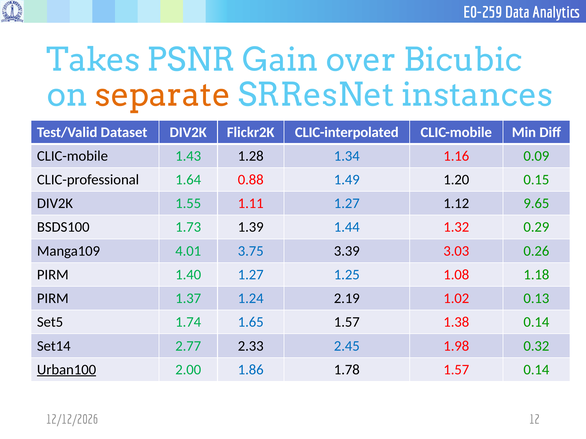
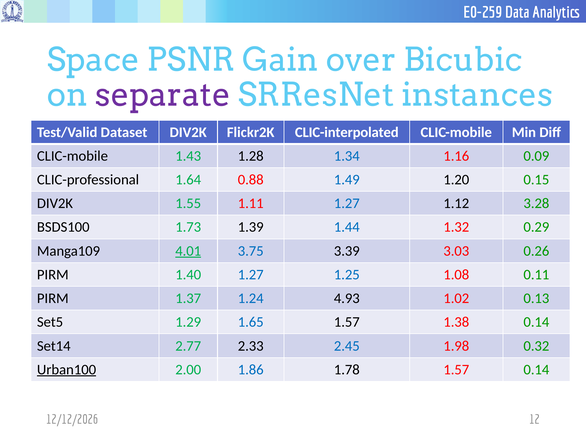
Takes: Takes -> Space
separate colour: orange -> purple
9.65: 9.65 -> 3.28
4.01 underline: none -> present
1.18: 1.18 -> 0.11
2.19: 2.19 -> 4.93
1.74: 1.74 -> 1.29
